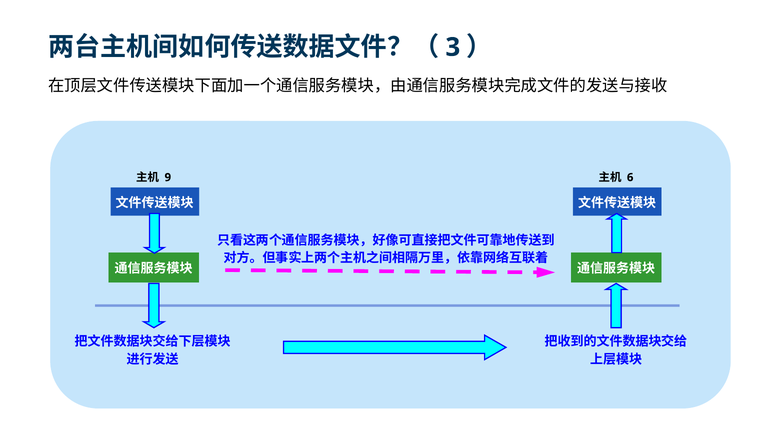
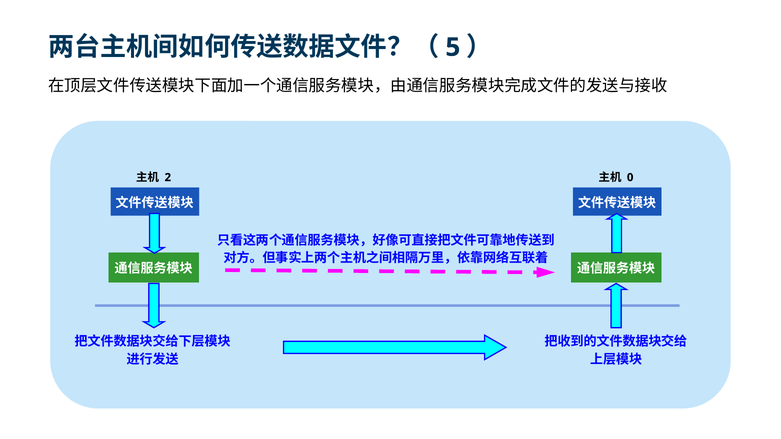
3: 3 -> 5
9: 9 -> 2
6: 6 -> 0
